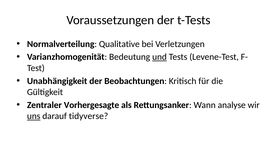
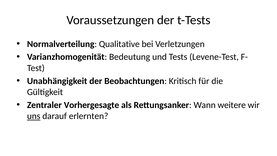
und underline: present -> none
analyse: analyse -> weitere
tidyverse: tidyverse -> erlernten
